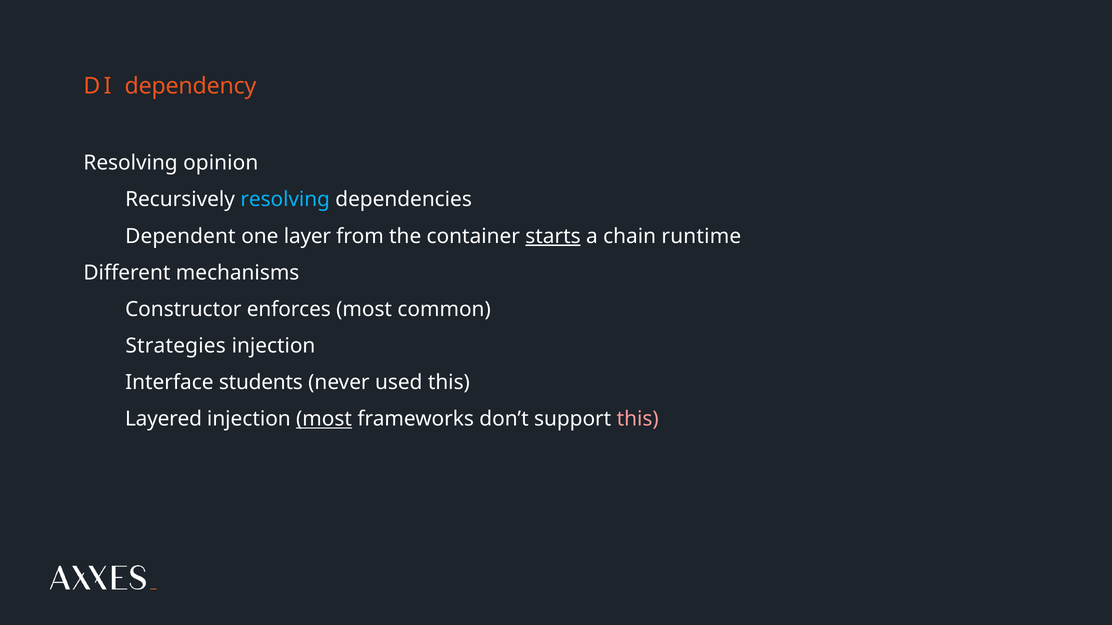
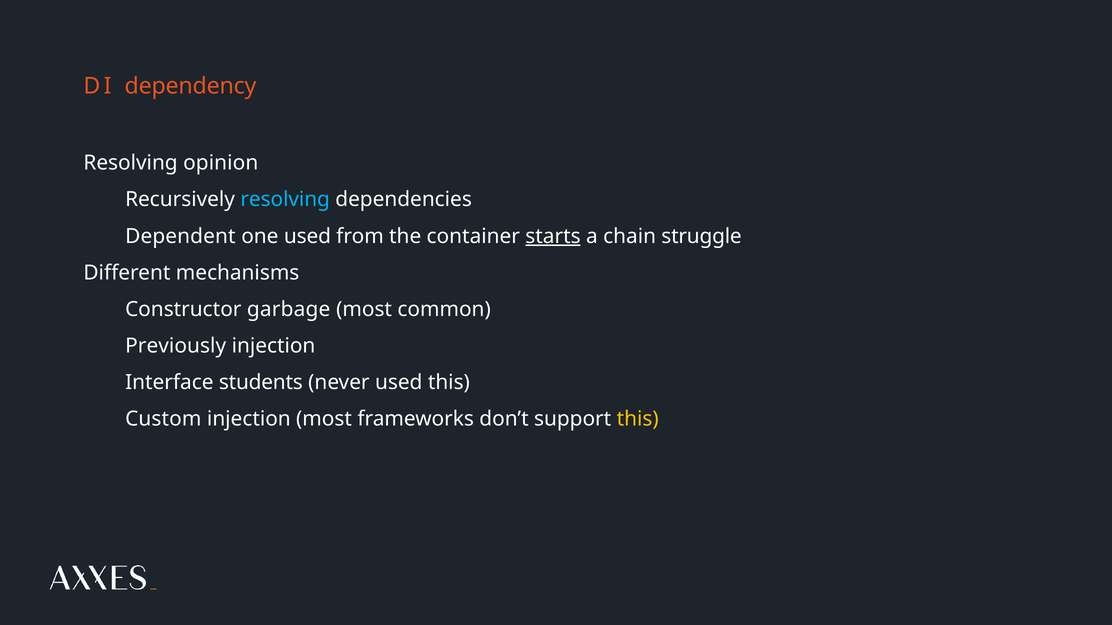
one layer: layer -> used
runtime: runtime -> struggle
enforces: enforces -> garbage
Strategies: Strategies -> Previously
Layered: Layered -> Custom
most at (324, 419) underline: present -> none
this at (638, 419) colour: pink -> yellow
